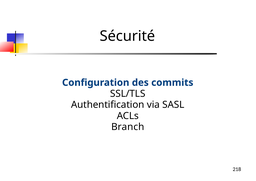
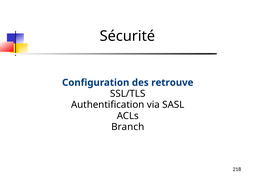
commits: commits -> retrouve
